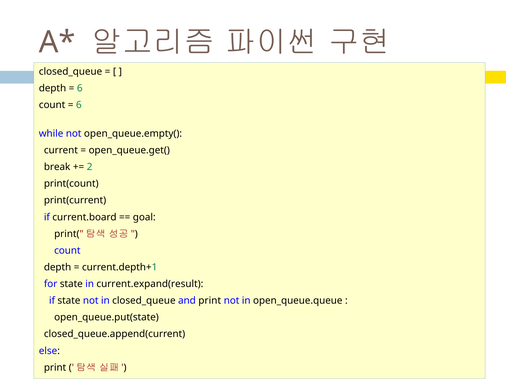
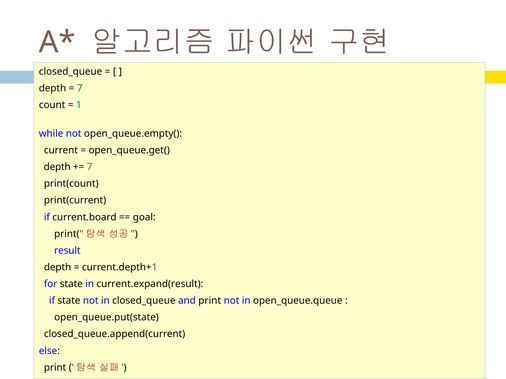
6 at (80, 88): 6 -> 7
6 at (79, 105): 6 -> 1
break at (57, 167): break -> depth
2 at (90, 167): 2 -> 7
count at (67, 251): count -> result
